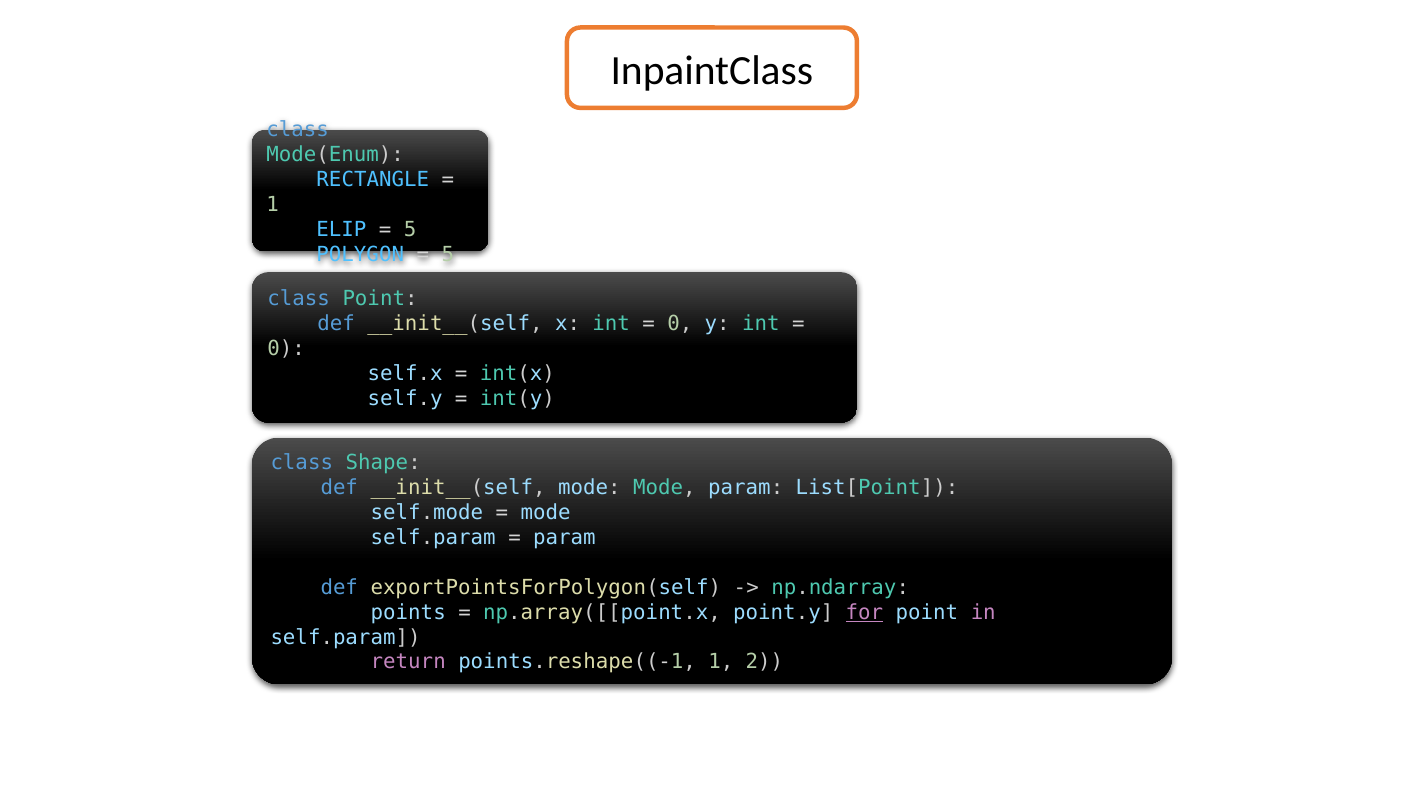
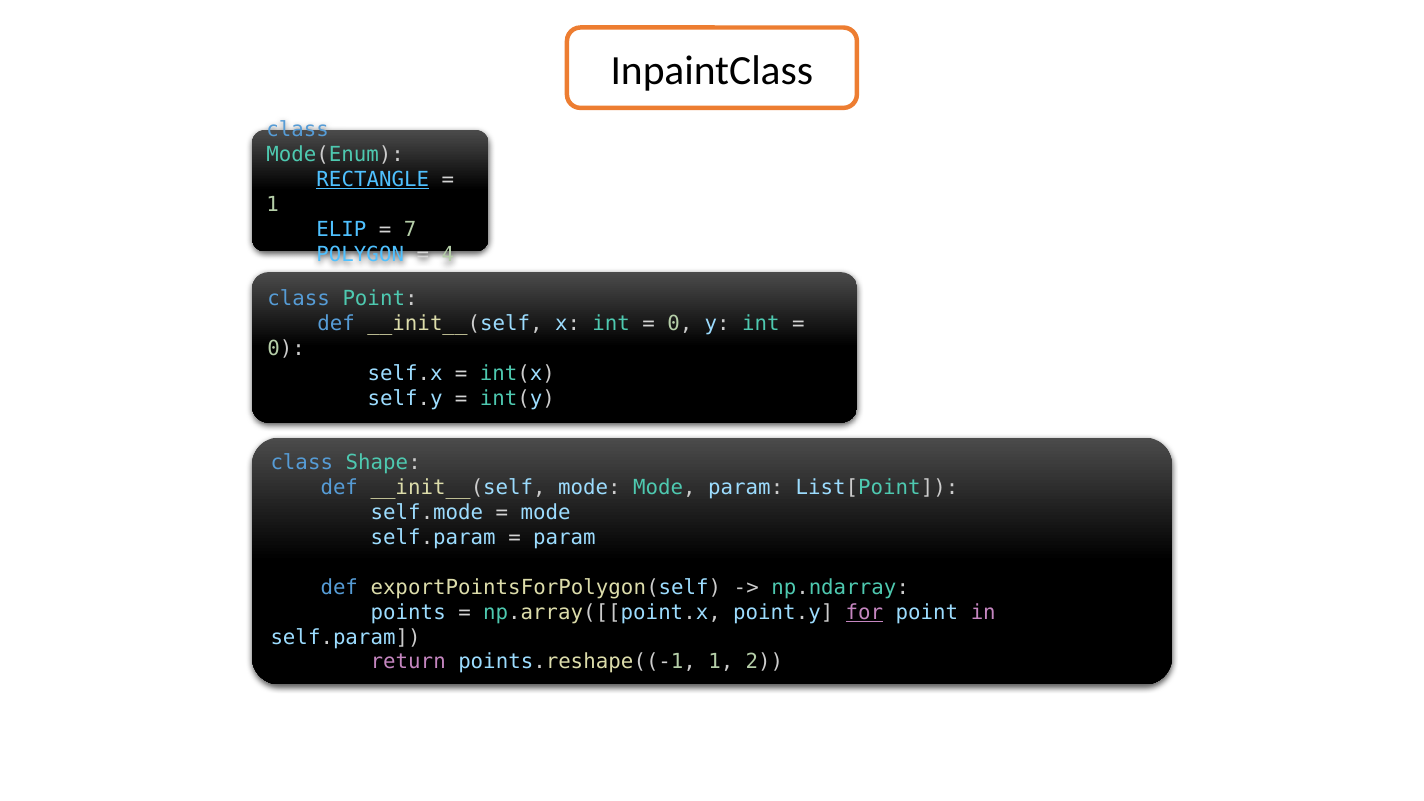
RECTANGLE underline: none -> present
5 at (410, 229): 5 -> 7
5 at (448, 254): 5 -> 4
